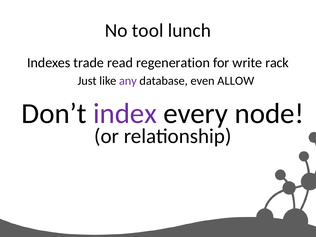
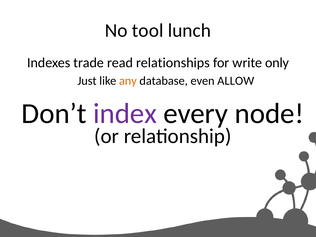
regeneration: regeneration -> relationships
rack: rack -> only
any colour: purple -> orange
